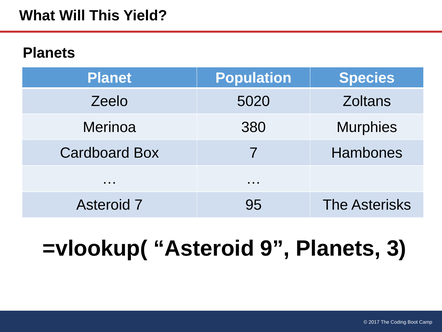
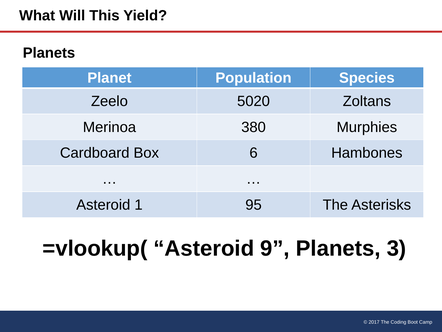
Box 7: 7 -> 6
Asteroid 7: 7 -> 1
